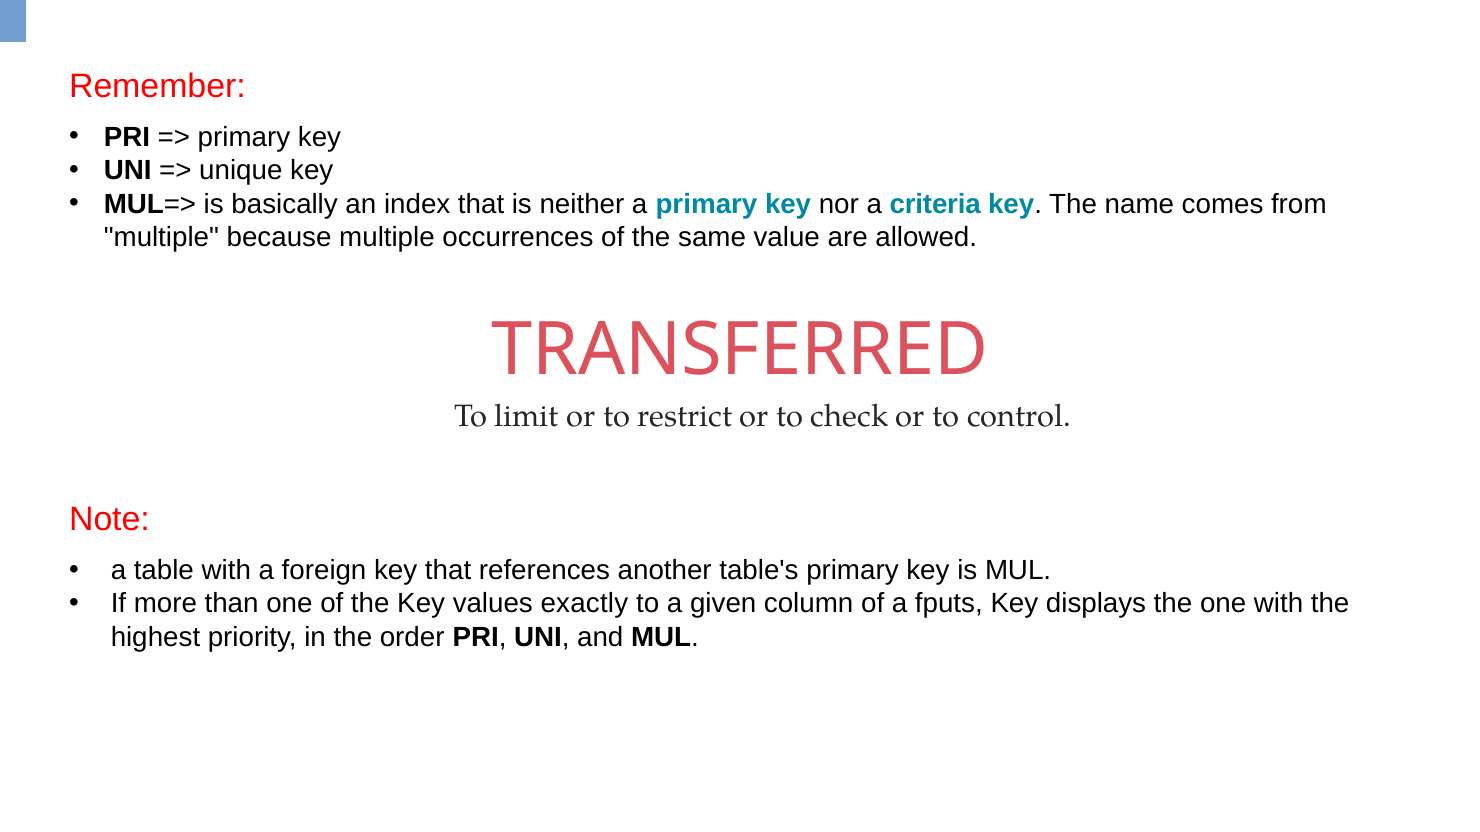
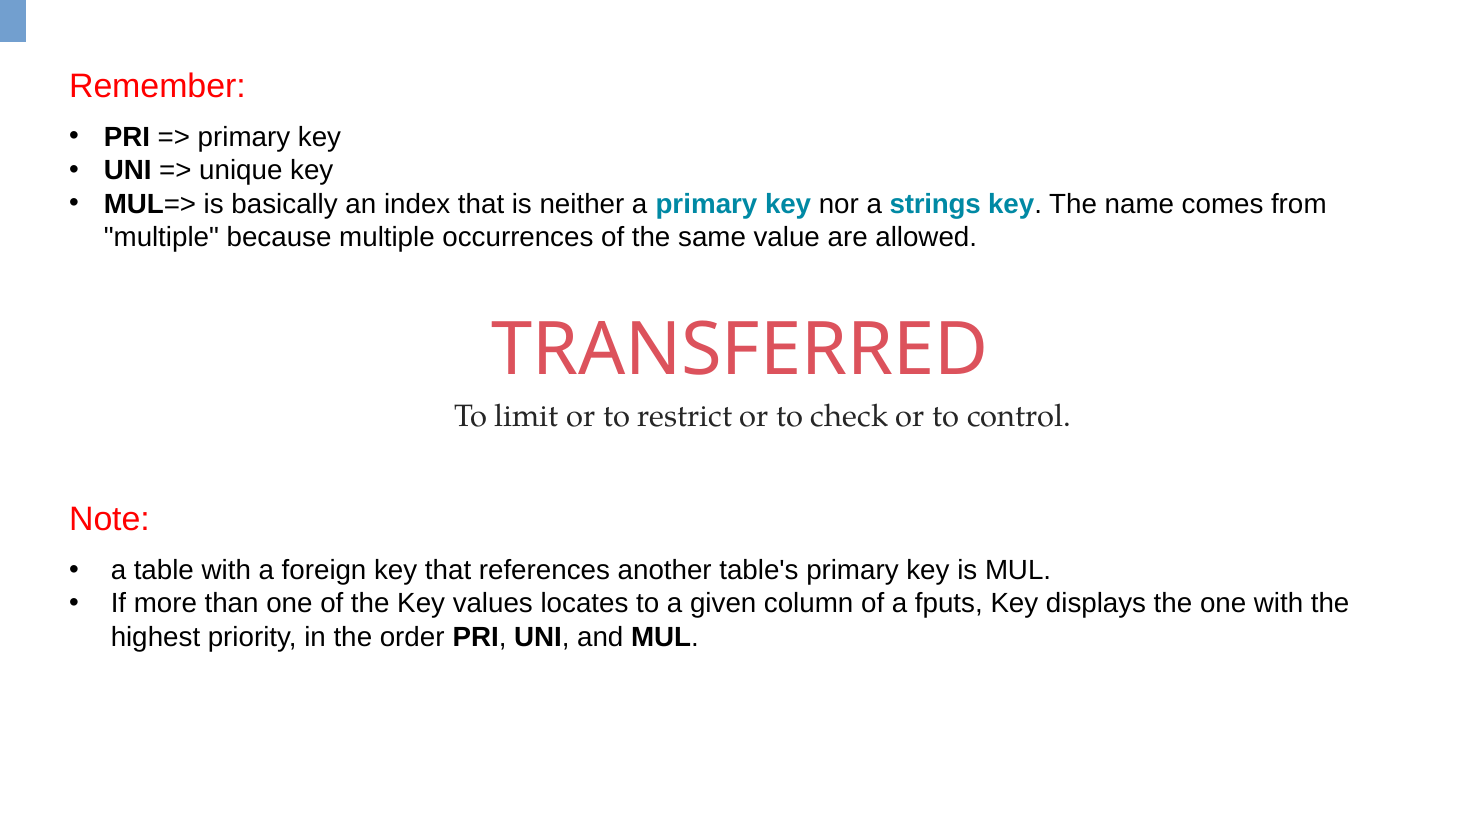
criteria: criteria -> strings
exactly: exactly -> locates
